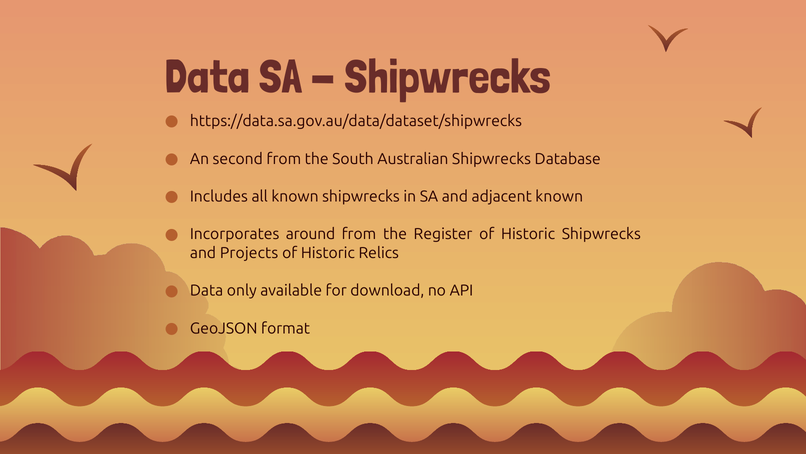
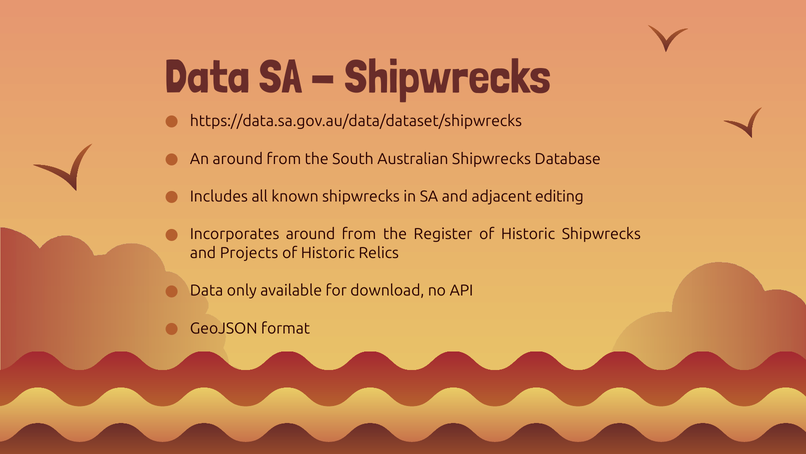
An second: second -> around
adjacent known: known -> editing
